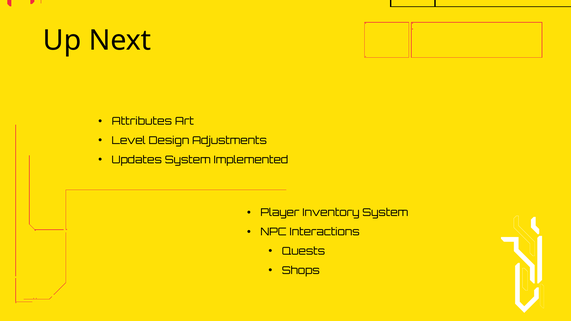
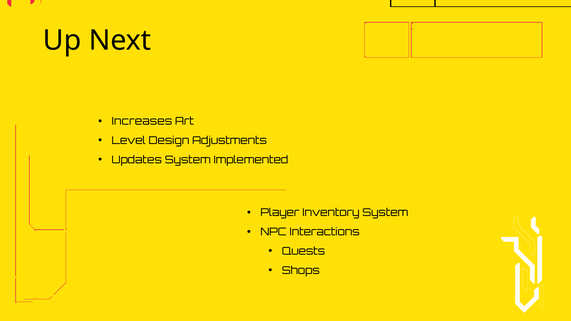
Attributes: Attributes -> Increases
